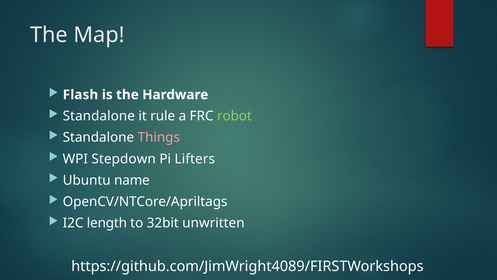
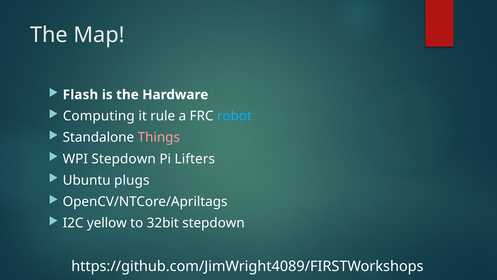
Standalone at (99, 116): Standalone -> Computing
robot colour: light green -> light blue
name: name -> plugs
length: length -> yellow
32bit unwritten: unwritten -> stepdown
